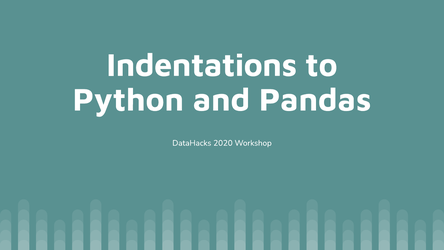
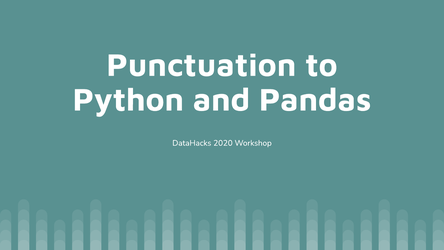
Indentations: Indentations -> Punctuation
